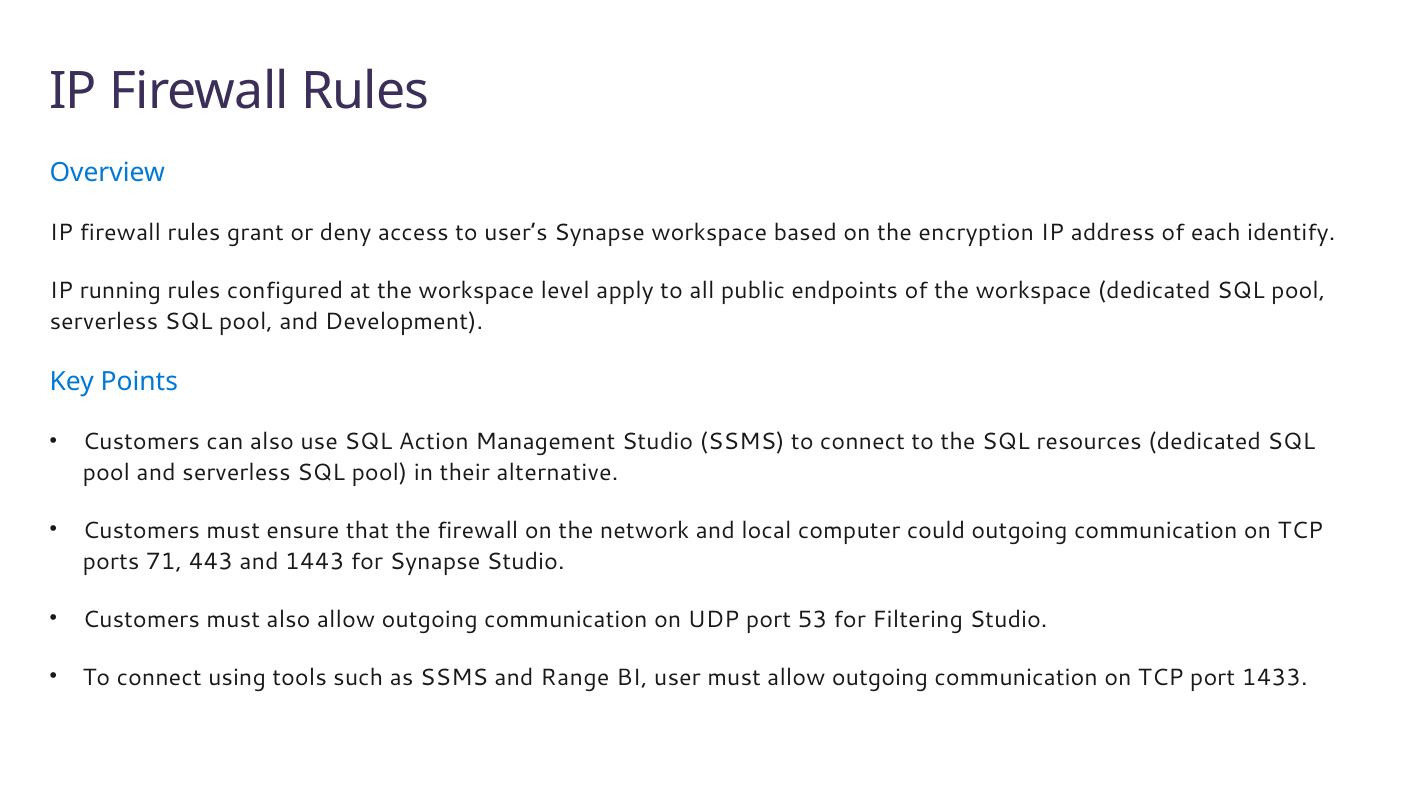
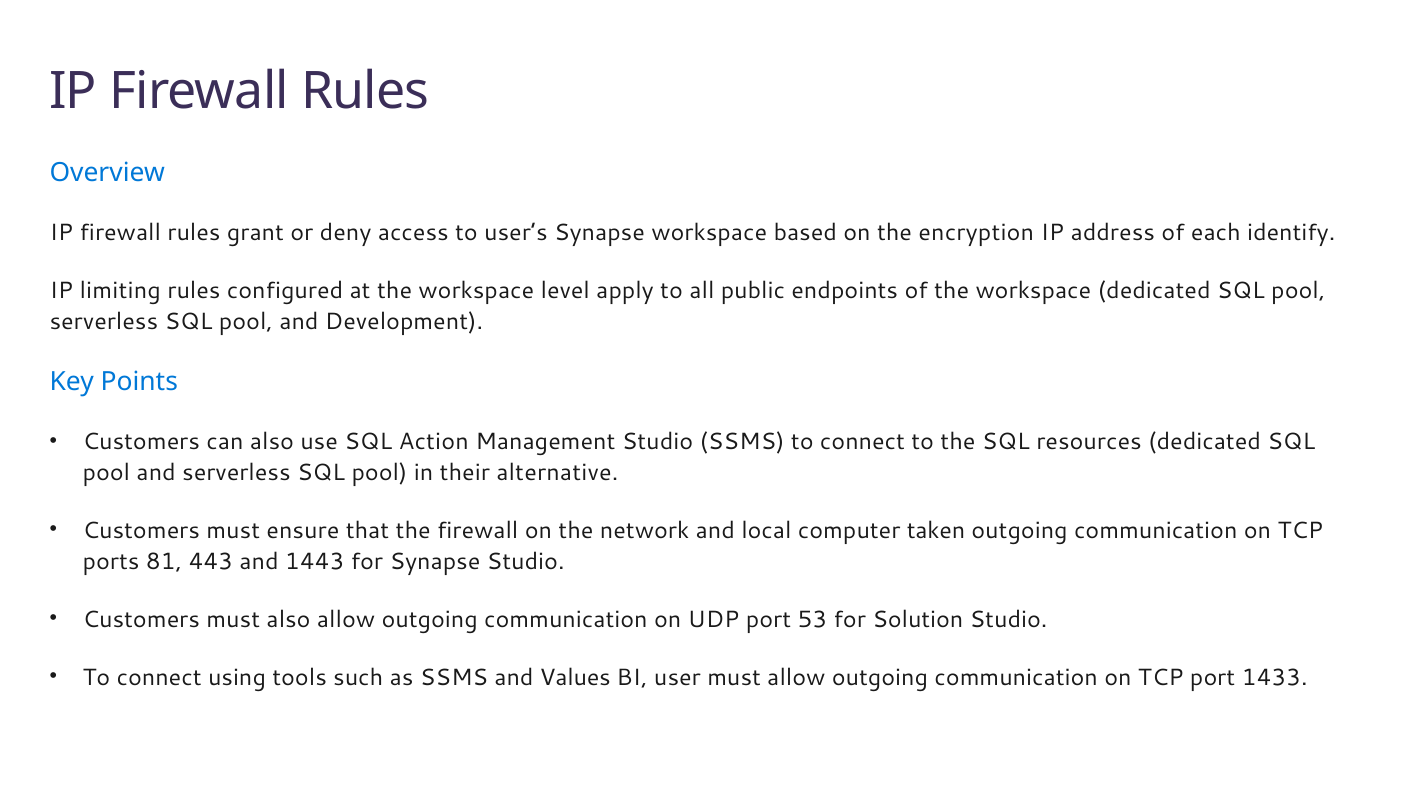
running: running -> limiting
could: could -> taken
71: 71 -> 81
Filtering: Filtering -> Solution
Range: Range -> Values
